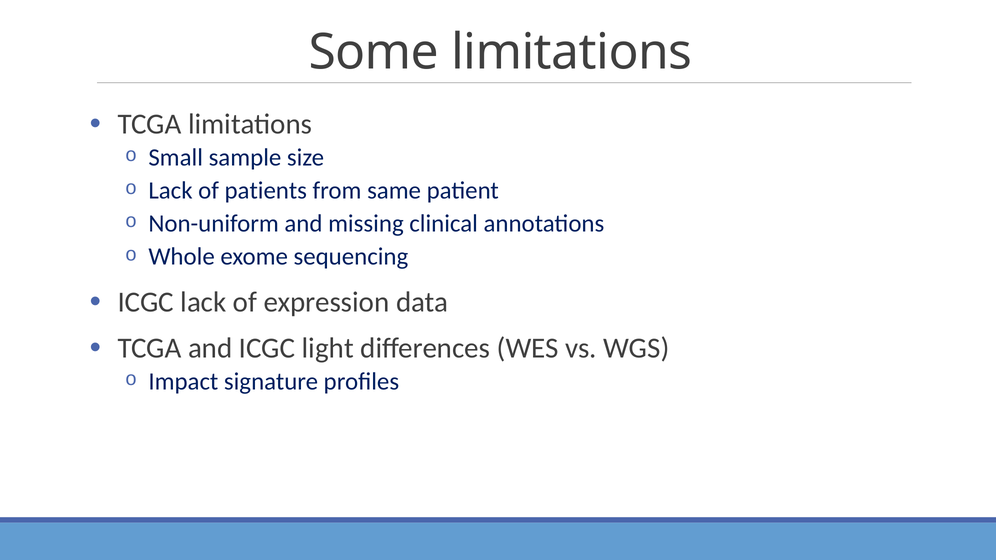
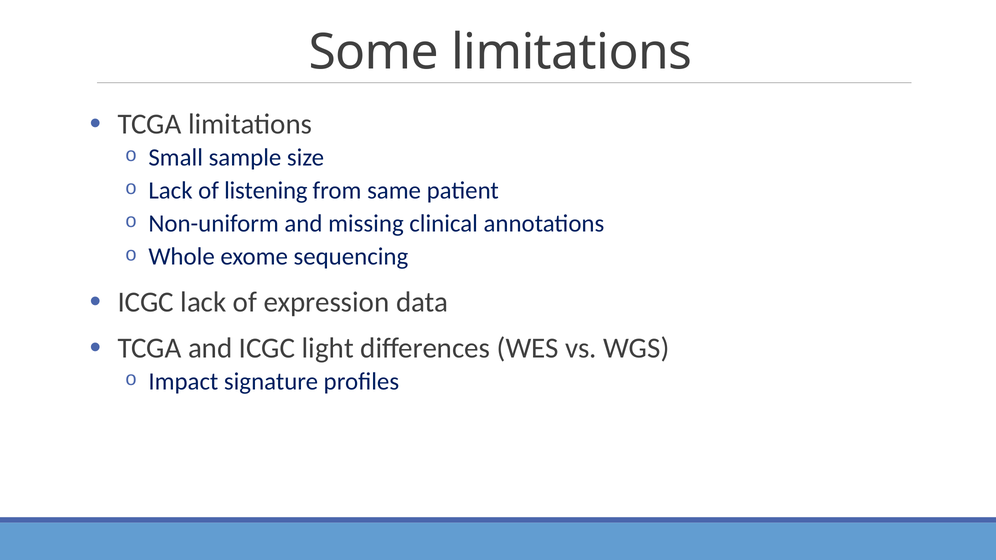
patients: patients -> listening
